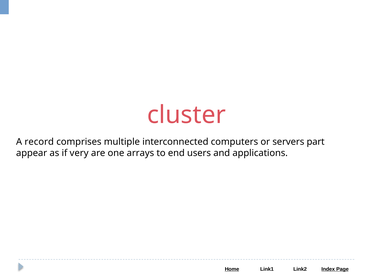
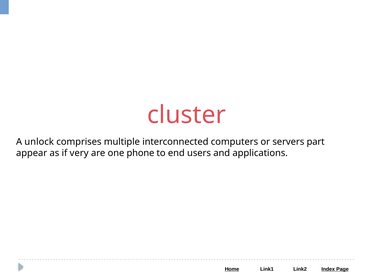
record: record -> unlock
arrays: arrays -> phone
